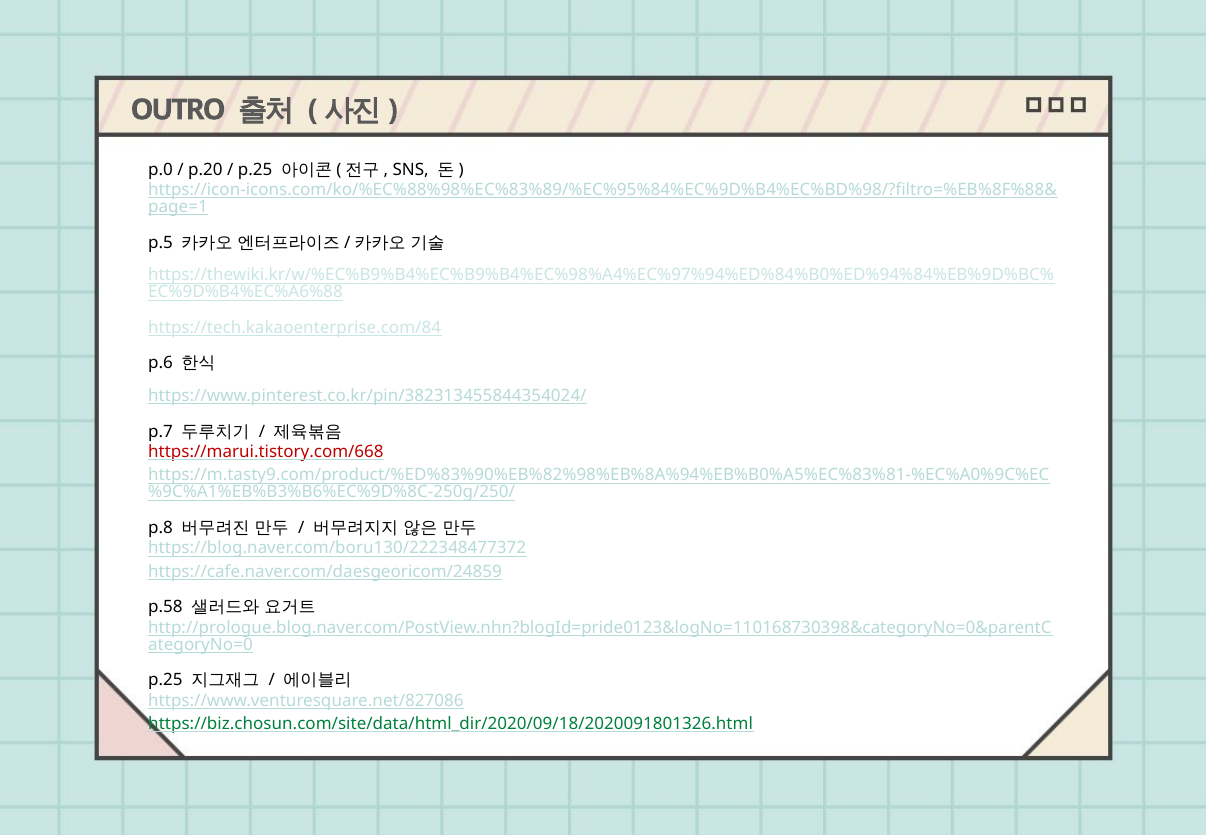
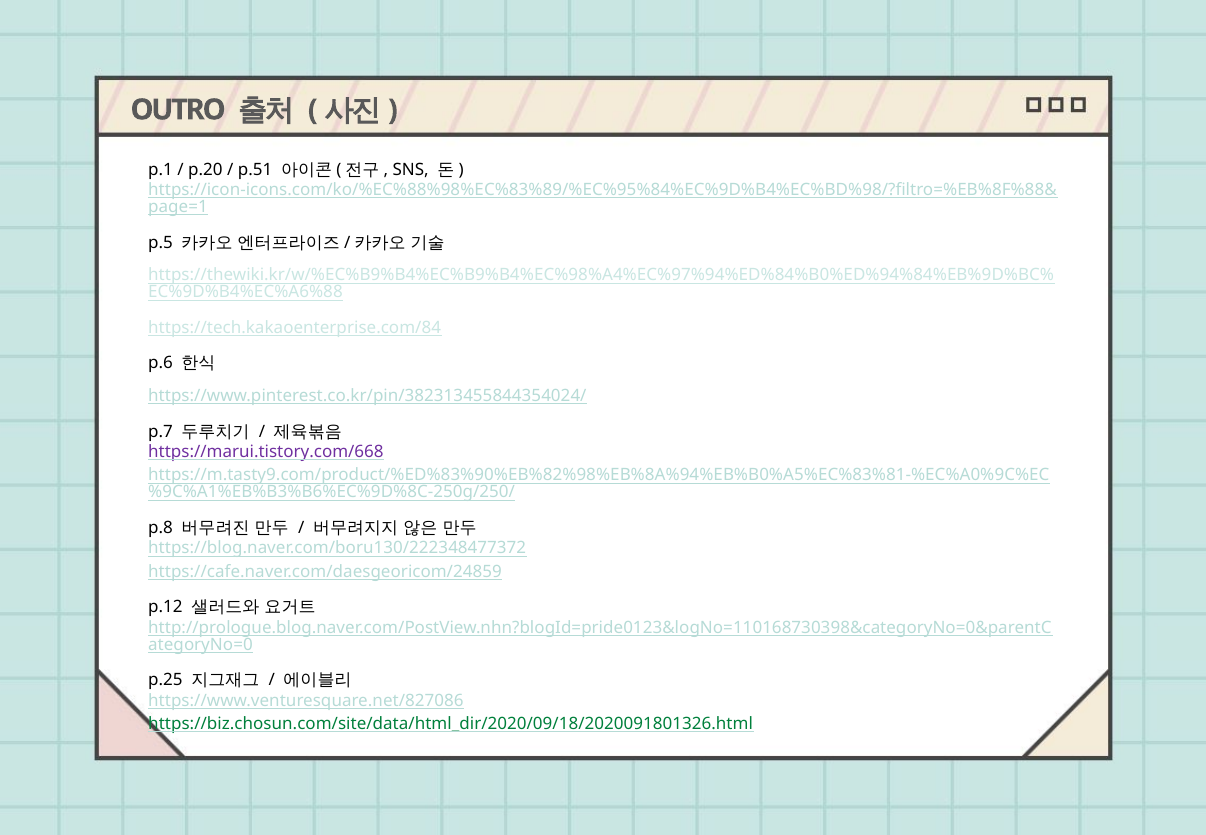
p.0: p.0 -> p.1
p.25 at (255, 169): p.25 -> p.51
https://marui.tistory.com/668 colour: red -> purple
p.58: p.58 -> p.12
